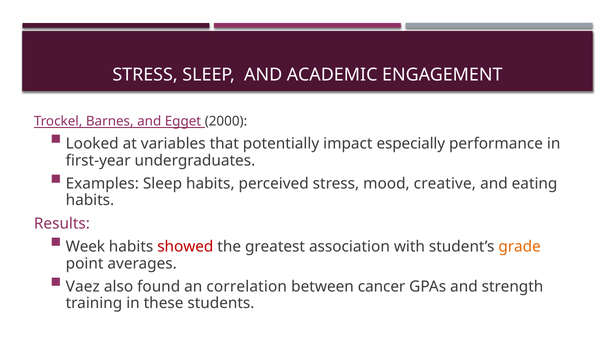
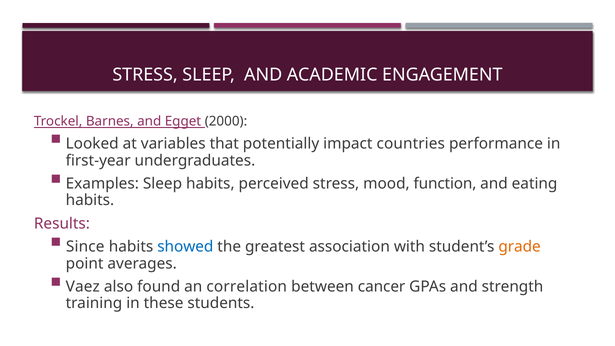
especially: especially -> countries
creative: creative -> function
Week: Week -> Since
showed colour: red -> blue
